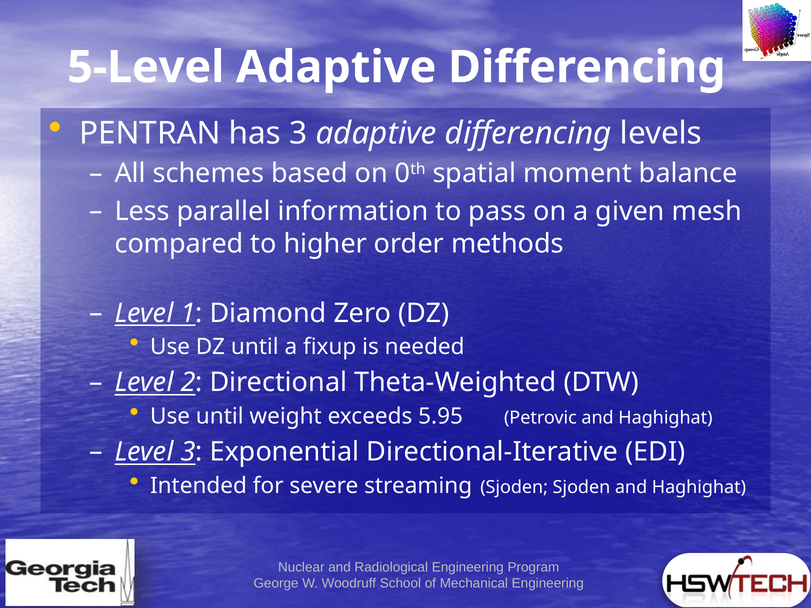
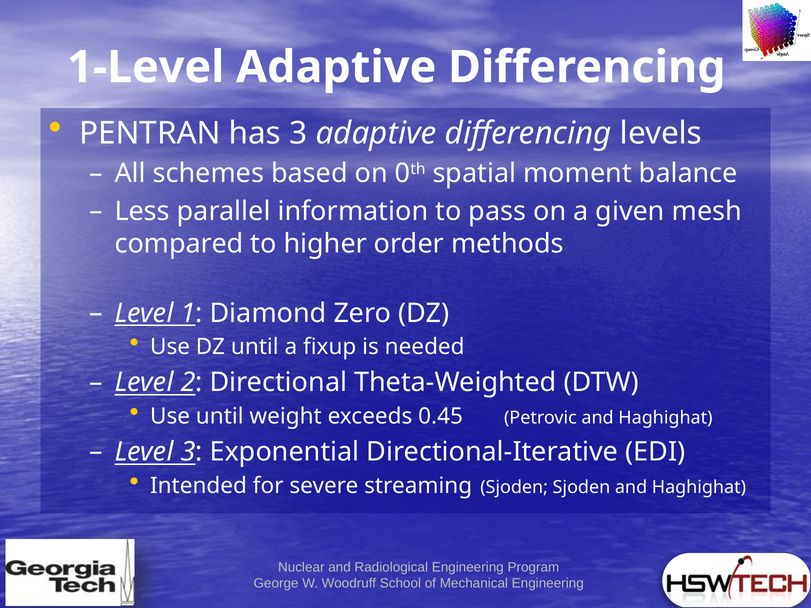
5-Level: 5-Level -> 1-Level
5.95: 5.95 -> 0.45
